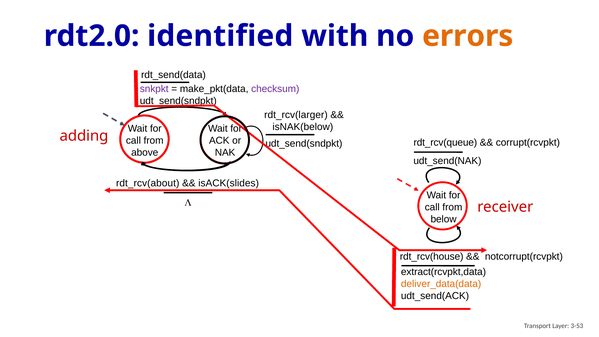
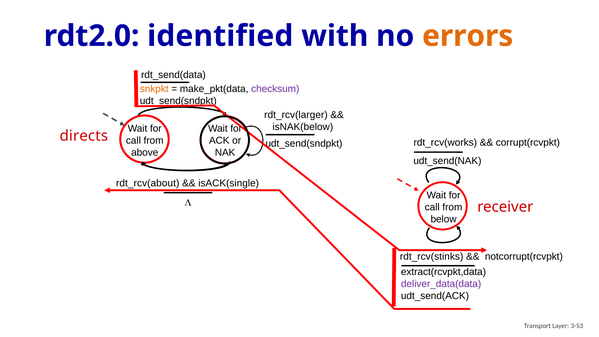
snkpkt colour: purple -> orange
adding: adding -> directs
rdt_rcv(queue: rdt_rcv(queue -> rdt_rcv(works
isACK(slides: isACK(slides -> isACK(single
rdt_rcv(house: rdt_rcv(house -> rdt_rcv(stinks
deliver_data(data colour: orange -> purple
